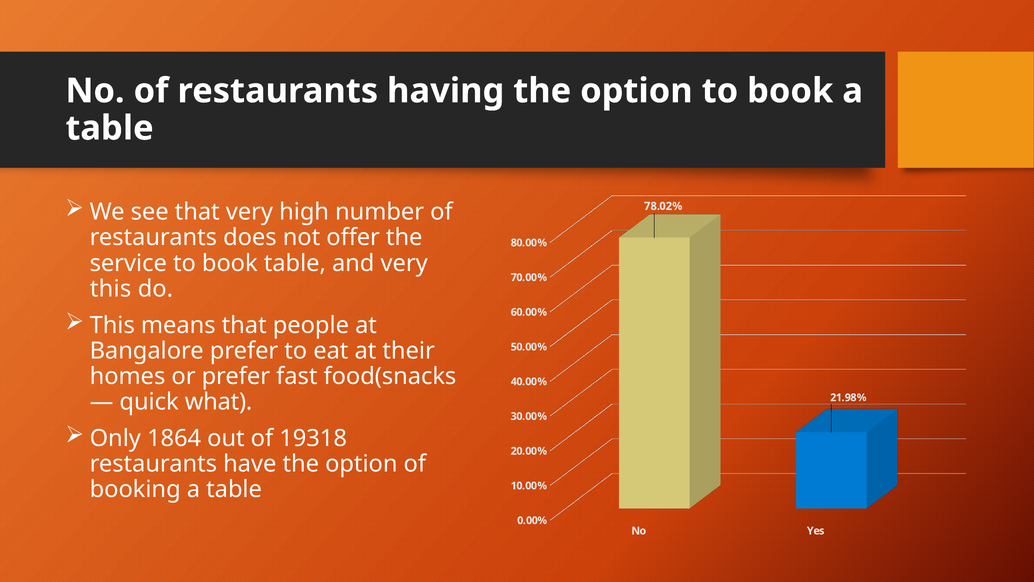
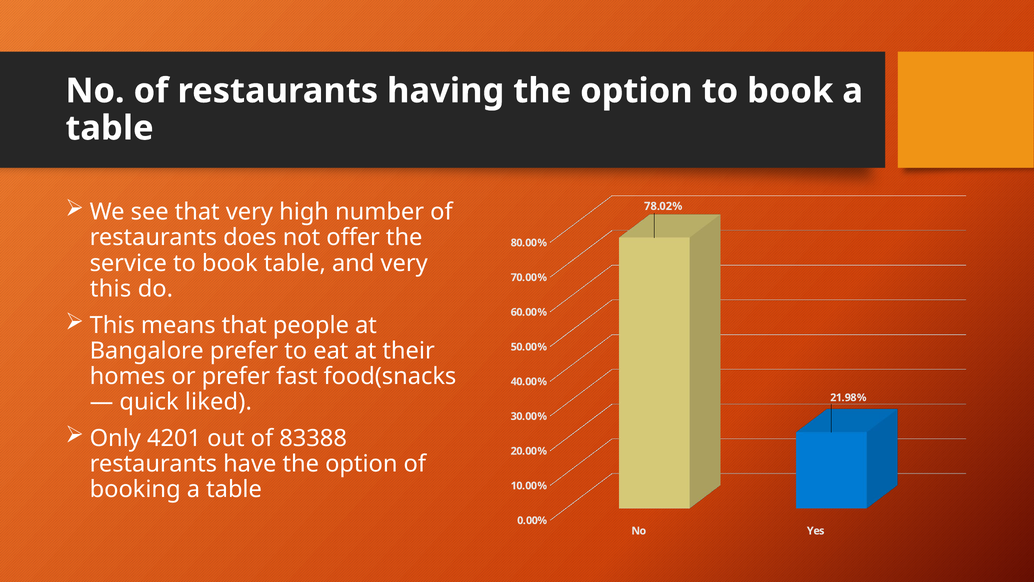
what: what -> liked
1864: 1864 -> 4201
19318: 19318 -> 83388
